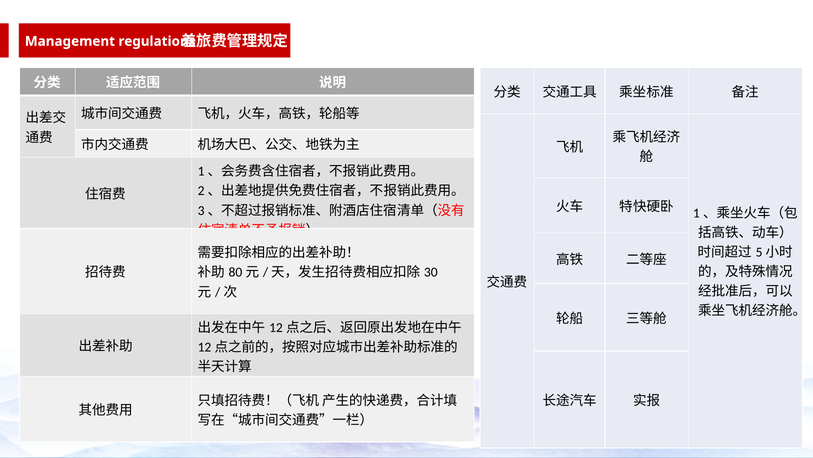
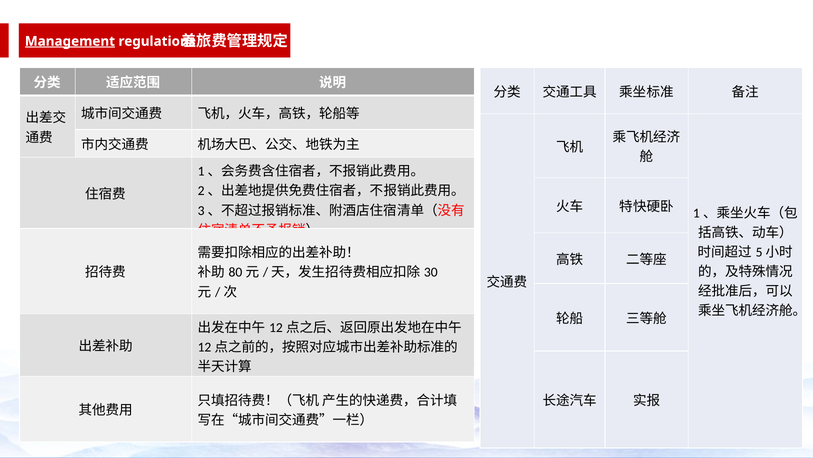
Management underline: none -> present
